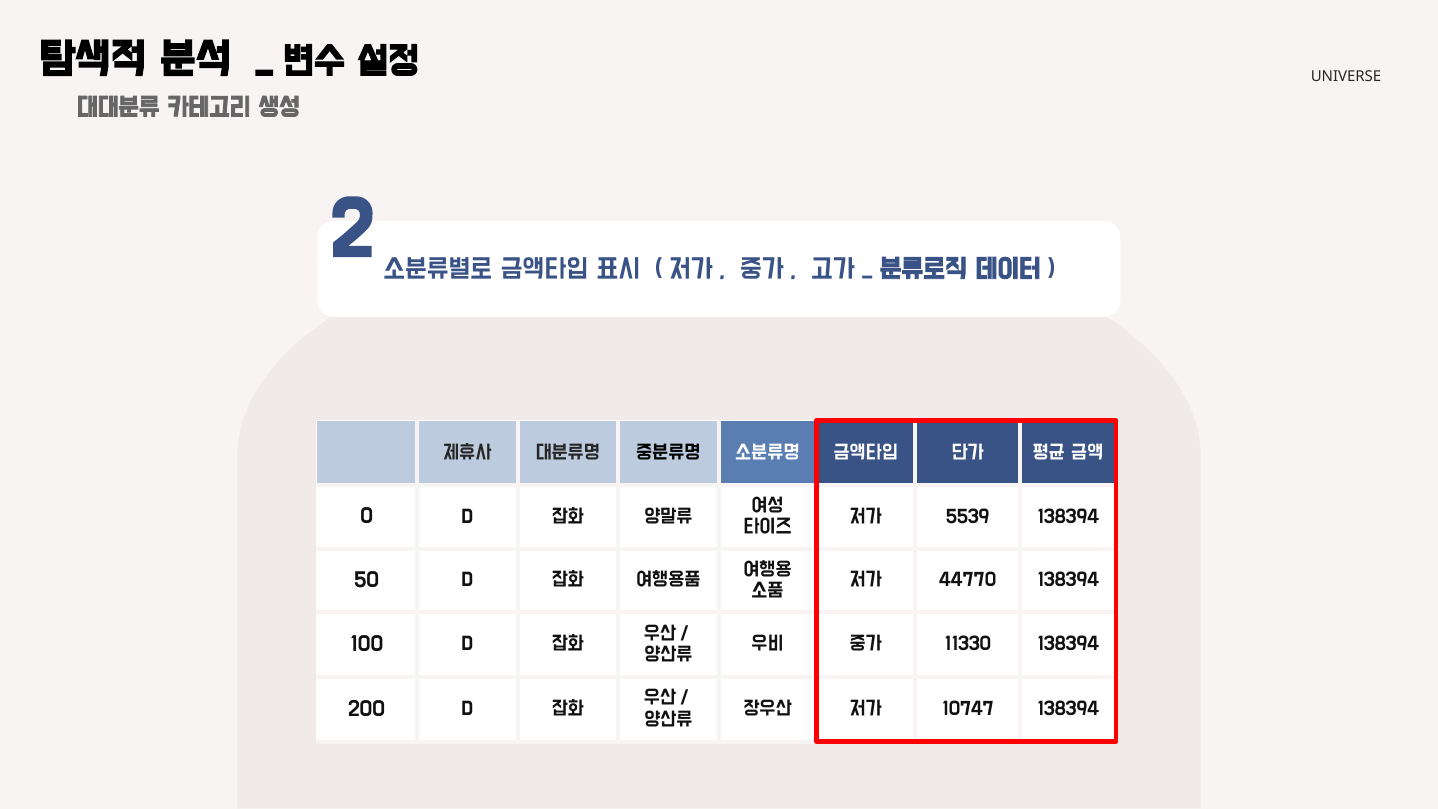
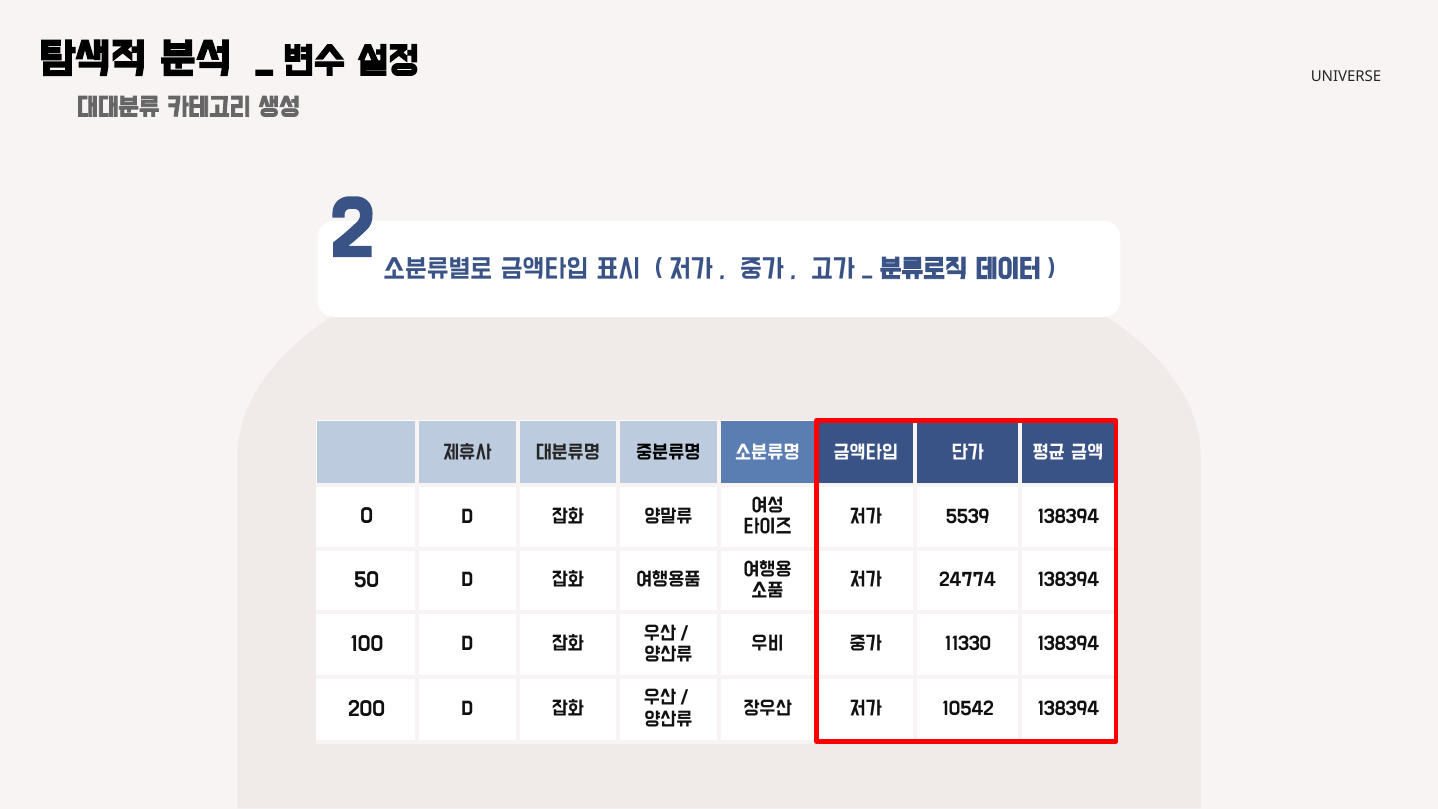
44770: 44770 -> 24774
10747: 10747 -> 10542
